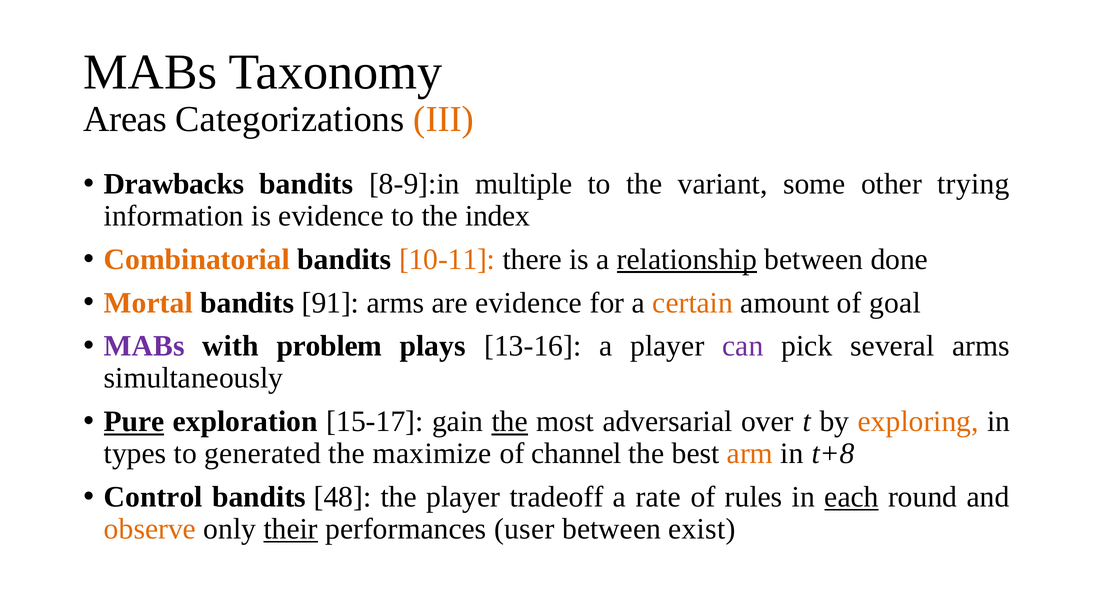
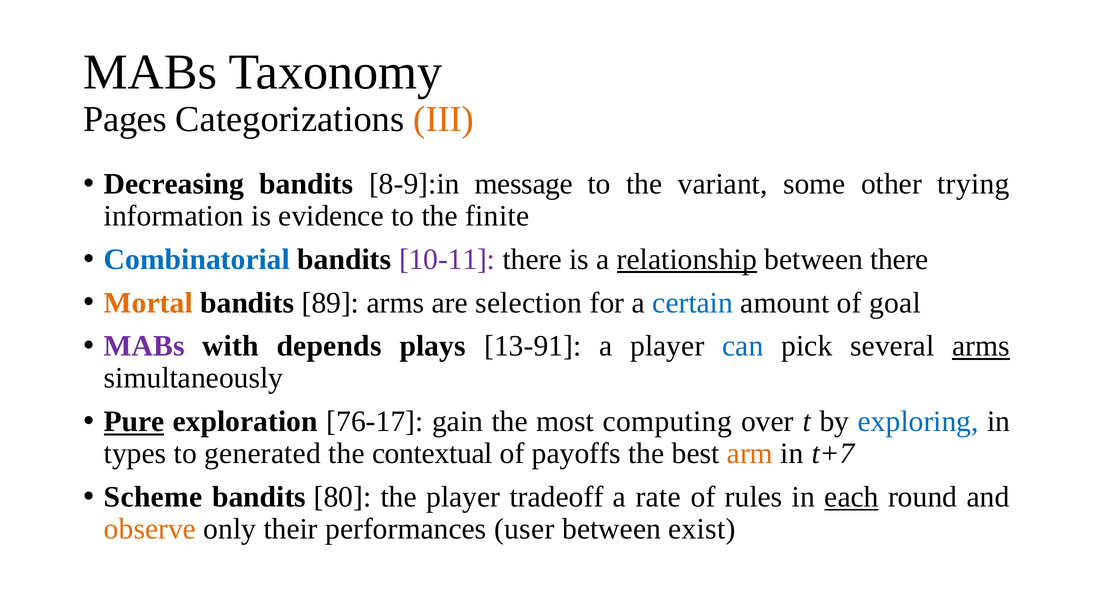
Areas: Areas -> Pages
Drawbacks: Drawbacks -> Decreasing
multiple: multiple -> message
index: index -> finite
Combinatorial colour: orange -> blue
10-11 colour: orange -> purple
between done: done -> there
91: 91 -> 89
are evidence: evidence -> selection
certain colour: orange -> blue
problem: problem -> depends
13-16: 13-16 -> 13-91
can colour: purple -> blue
arms at (981, 346) underline: none -> present
15-17: 15-17 -> 76-17
the at (510, 421) underline: present -> none
adversarial: adversarial -> computing
exploring colour: orange -> blue
maximize: maximize -> contextual
channel: channel -> payoffs
t+8: t+8 -> t+7
Control: Control -> Scheme
48: 48 -> 80
their underline: present -> none
